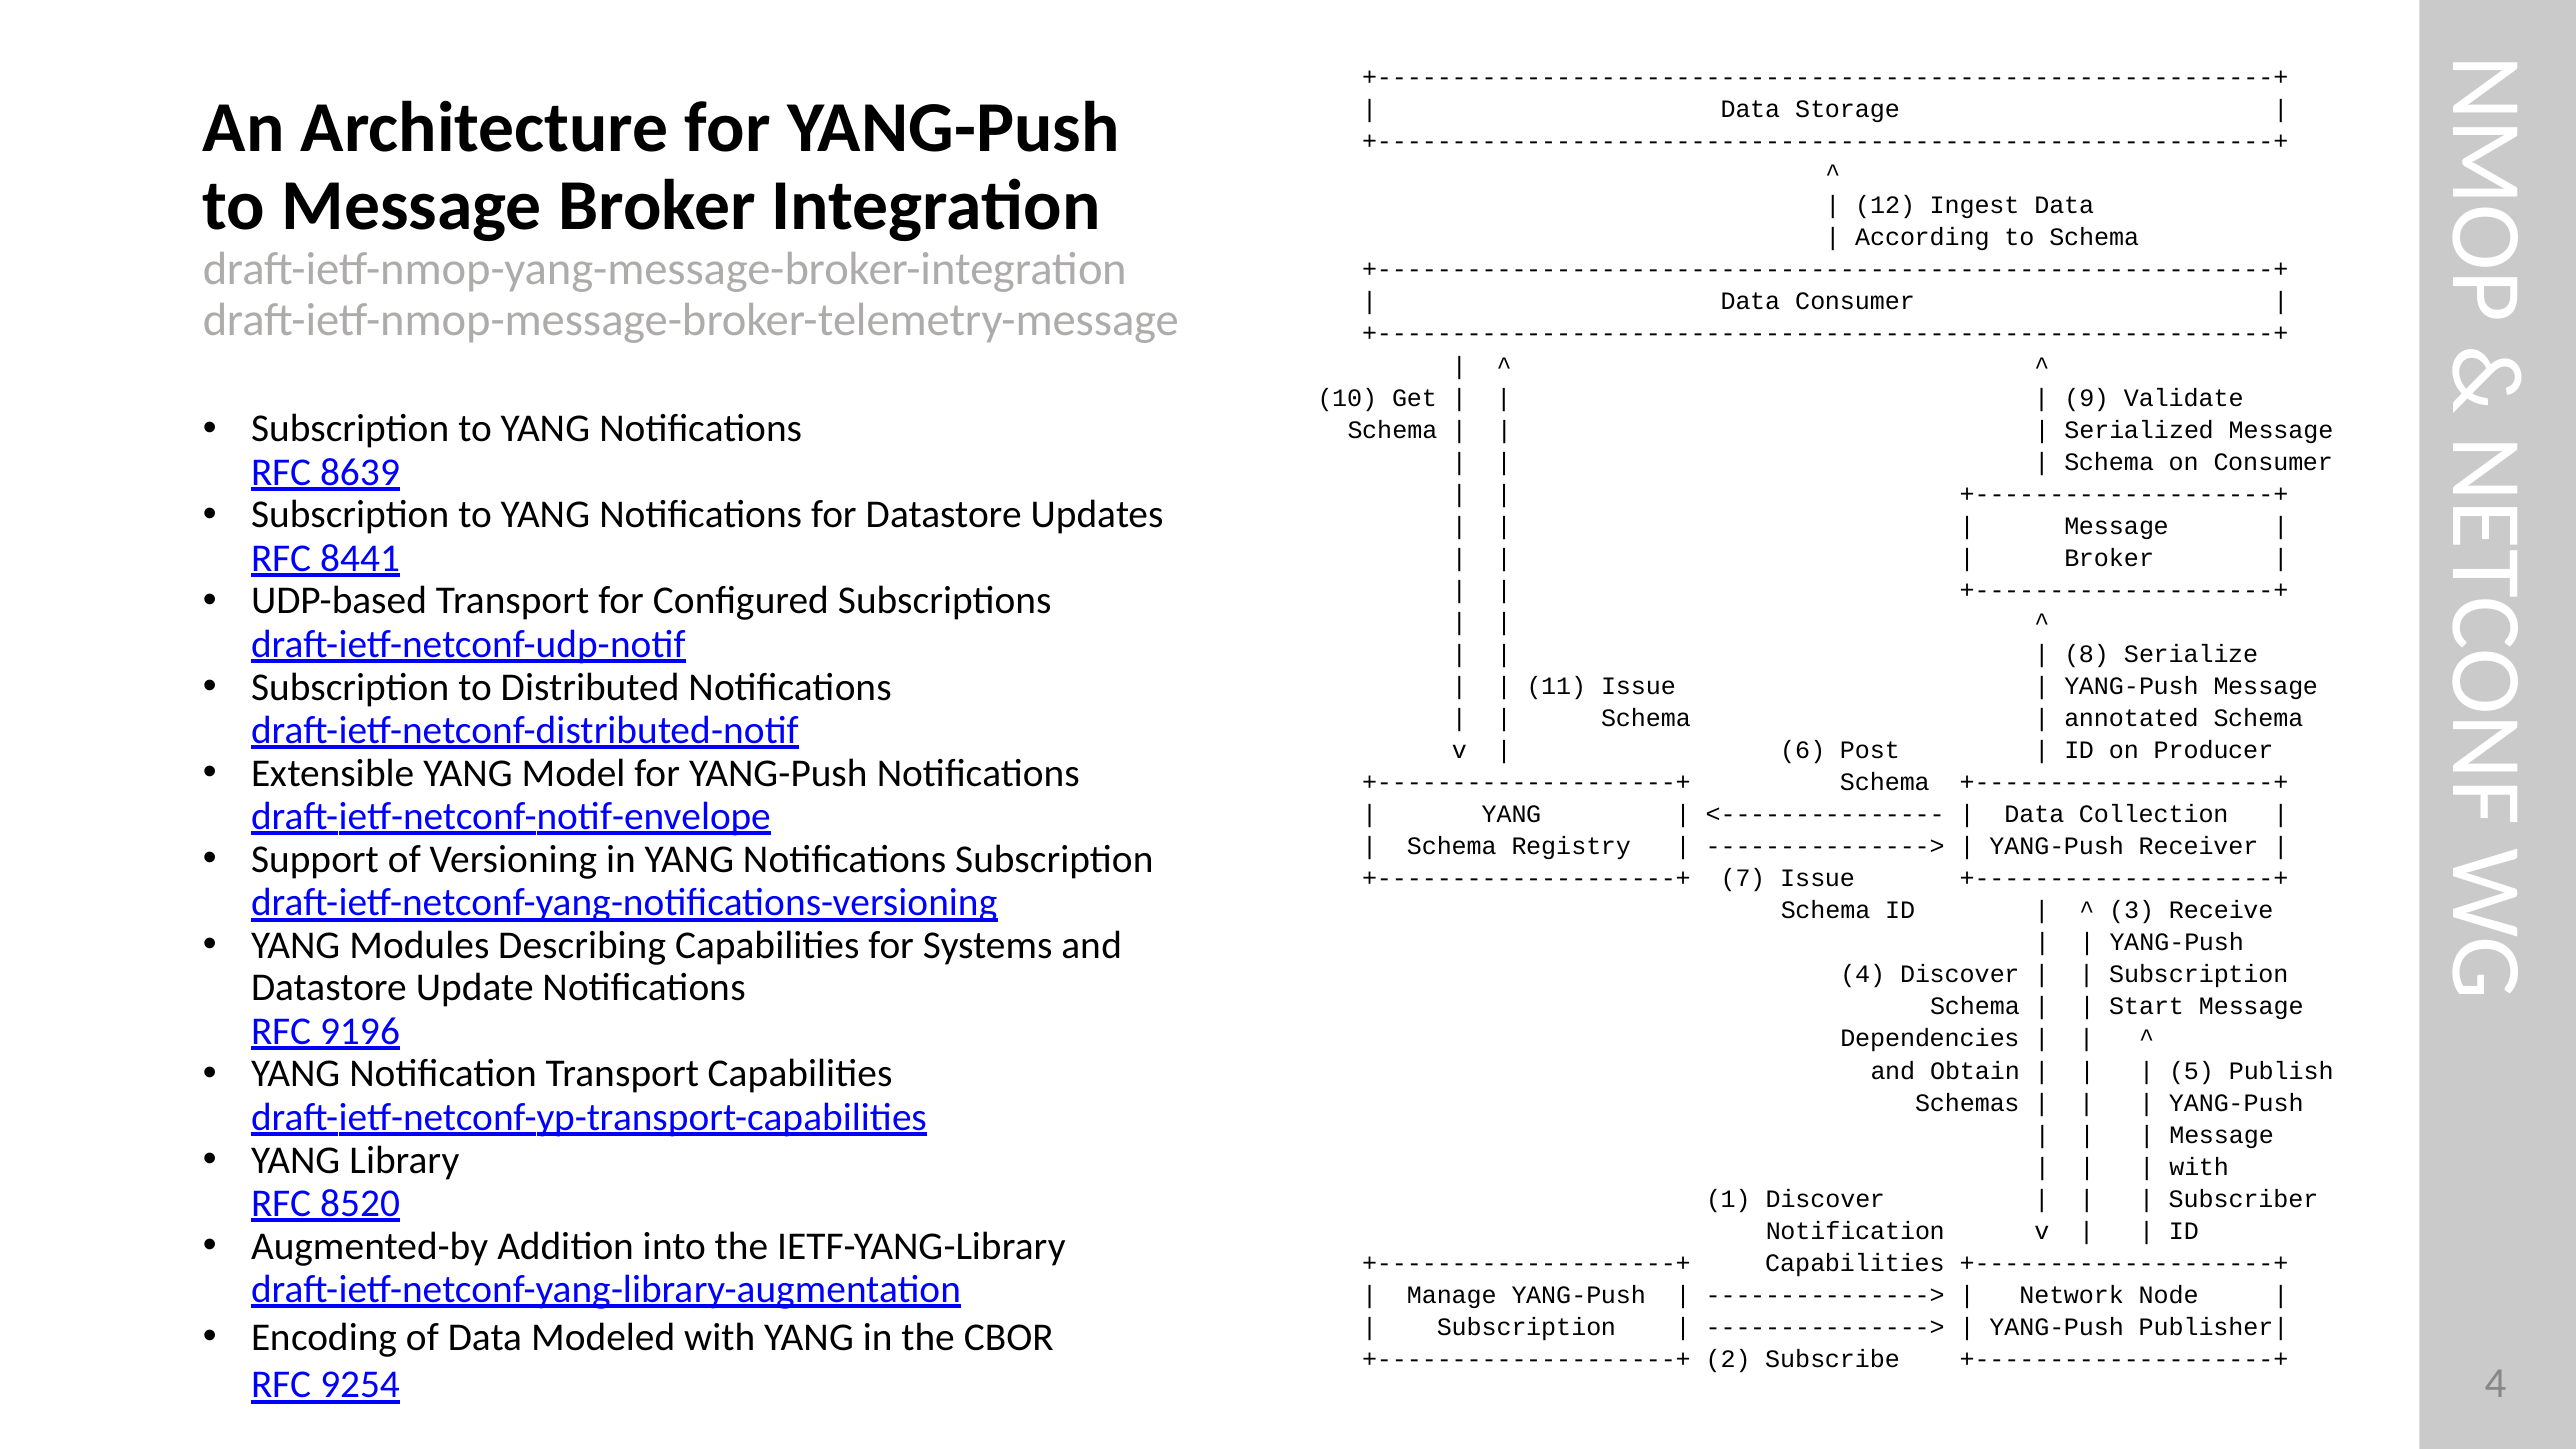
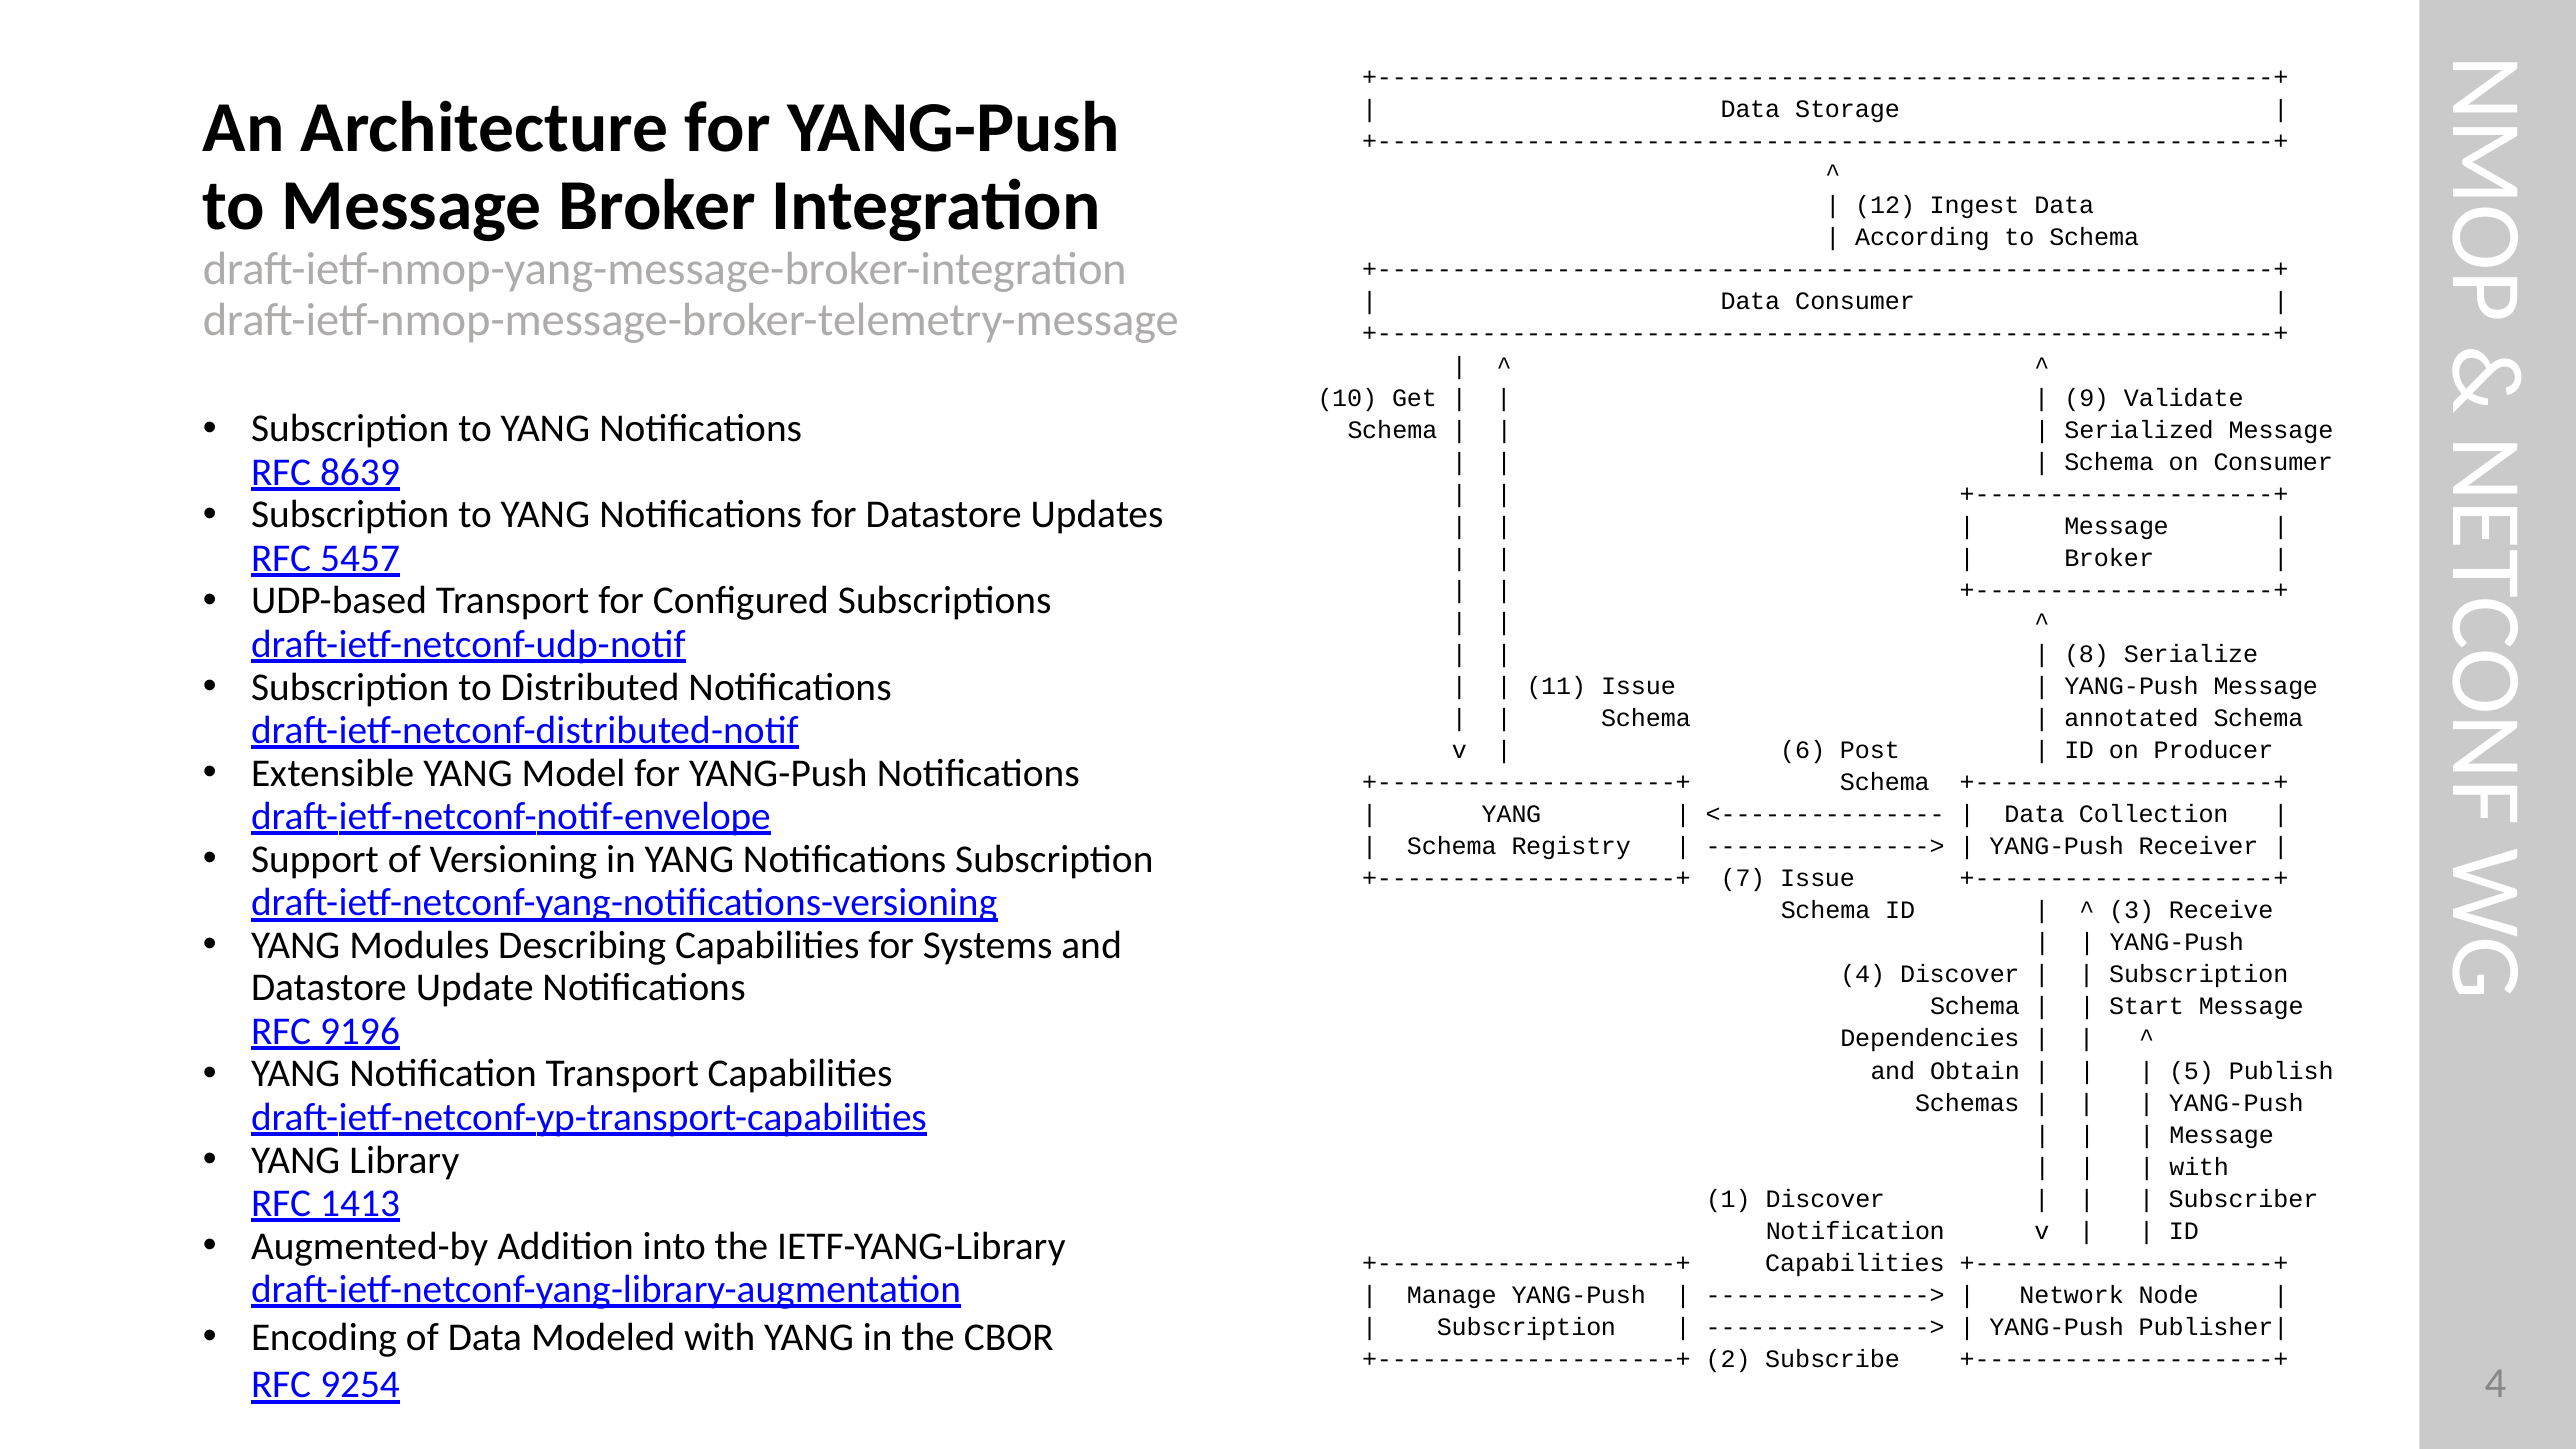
8441: 8441 -> 5457
8520: 8520 -> 1413
